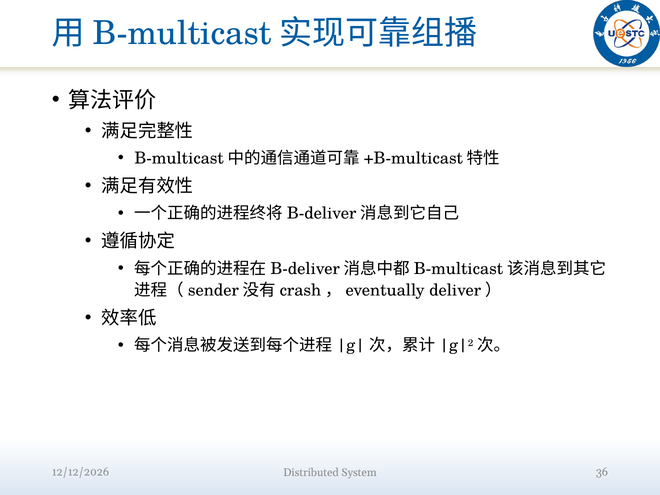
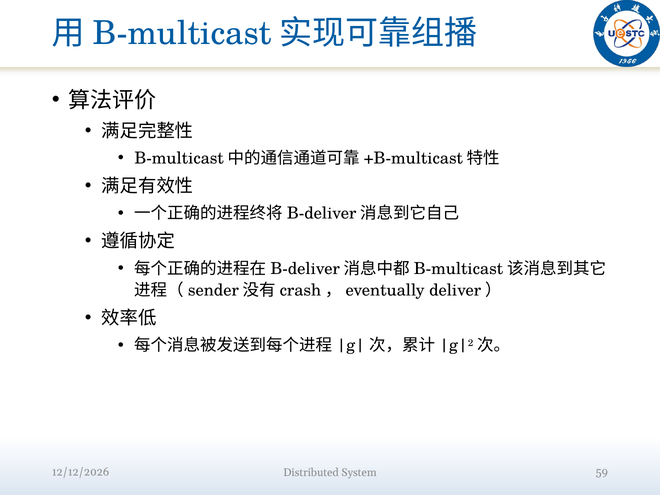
36: 36 -> 59
